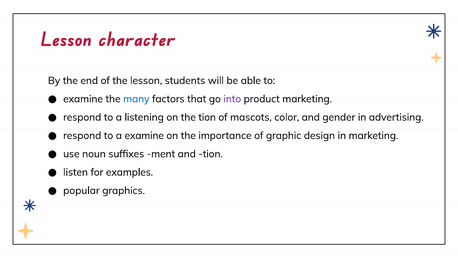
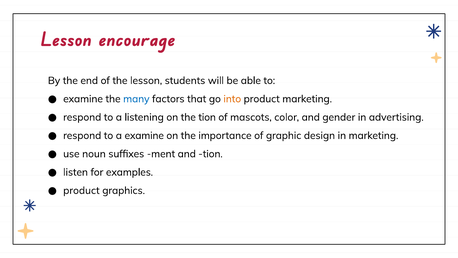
character: character -> encourage
into colour: purple -> orange
popular at (81, 190): popular -> product
